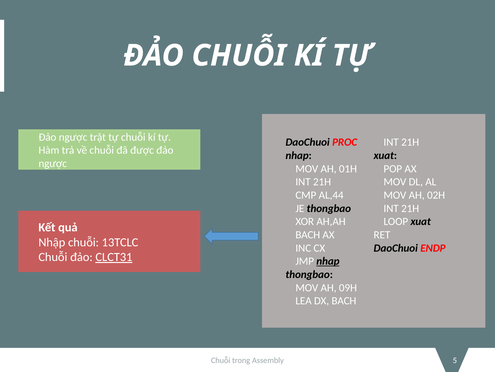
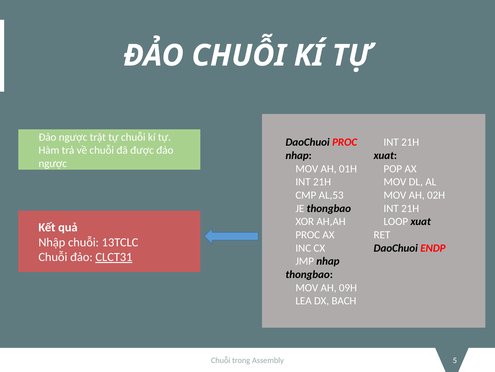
AL,44: AL,44 -> AL,53
BACH at (308, 234): BACH -> PROC
nhap at (328, 261) underline: present -> none
